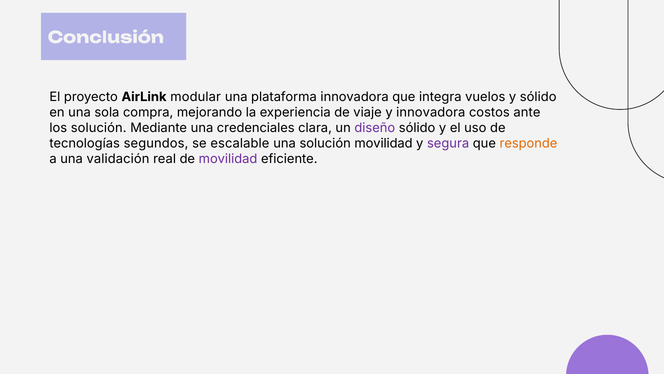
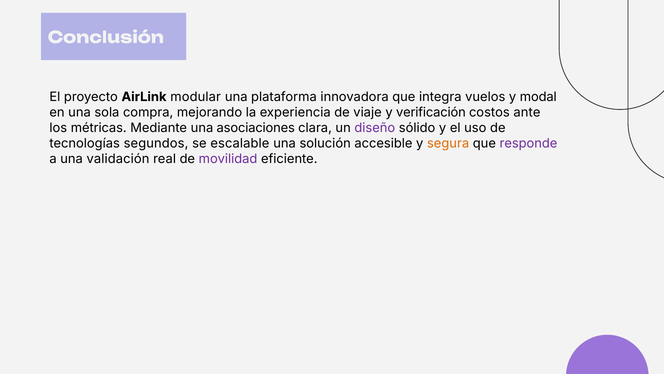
y sólido: sólido -> modal
y innovadora: innovadora -> verificación
los solución: solución -> métricas
credenciales: credenciales -> asociaciones
solución movilidad: movilidad -> accesible
segura colour: purple -> orange
responde colour: orange -> purple
